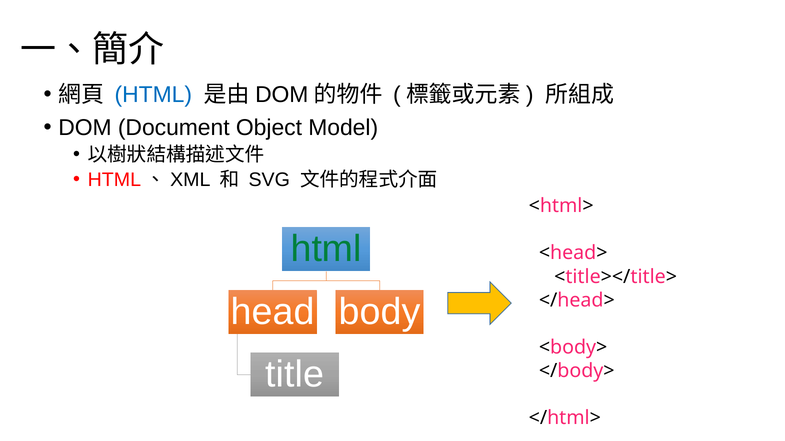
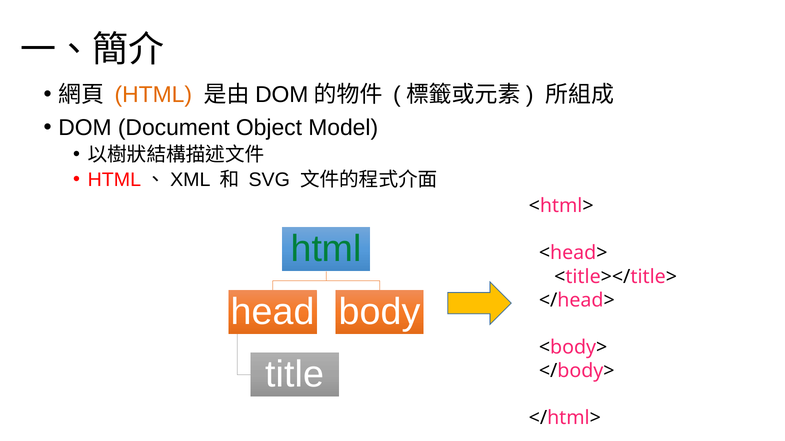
HTML at (153, 95) colour: blue -> orange
